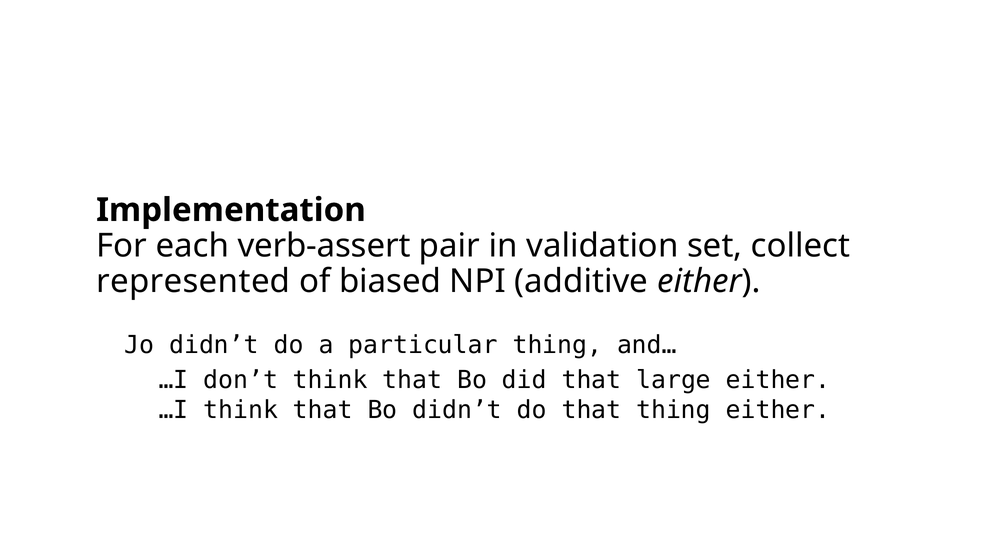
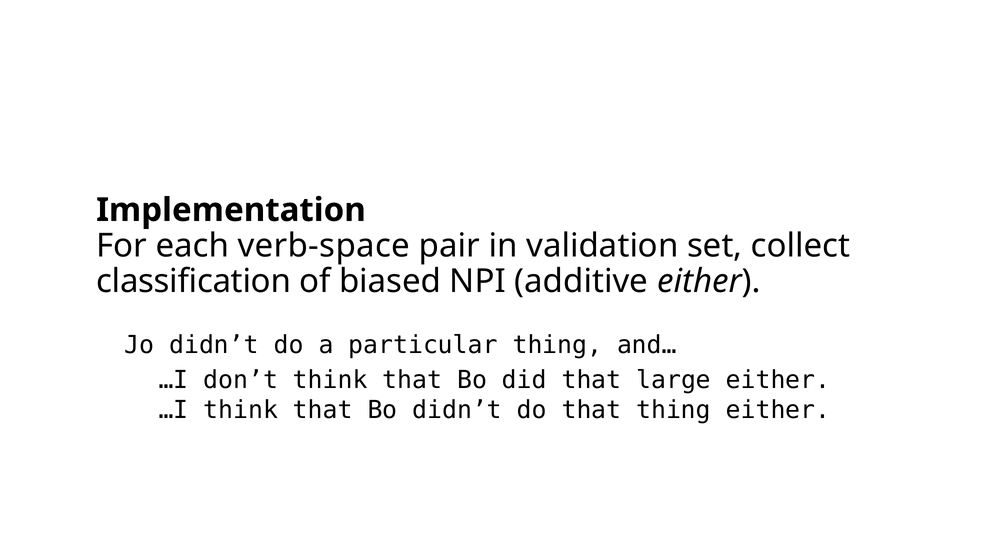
verb-assert: verb-assert -> verb-space
represented: represented -> classification
